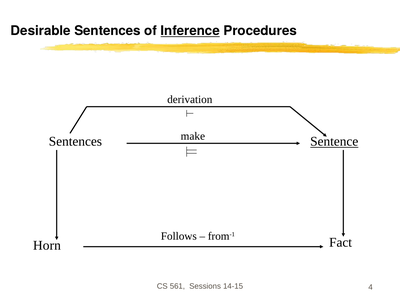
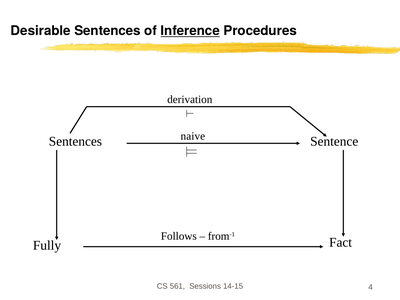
make: make -> naive
Sentence underline: present -> none
Horn: Horn -> Fully
